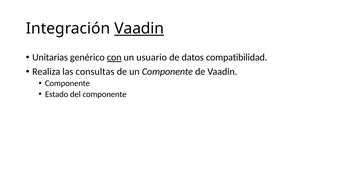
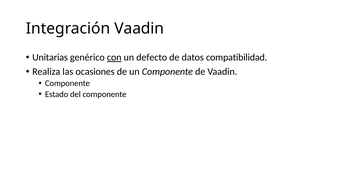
Vaadin at (139, 29) underline: present -> none
usuario: usuario -> defecto
consultas: consultas -> ocasiones
